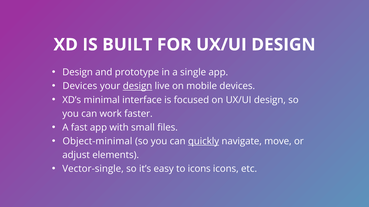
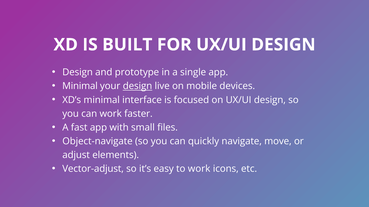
Devices at (80, 86): Devices -> Minimal
Object-minimal: Object-minimal -> Object-navigate
quickly underline: present -> none
Vector-single: Vector-single -> Vector-adjust
to icons: icons -> work
